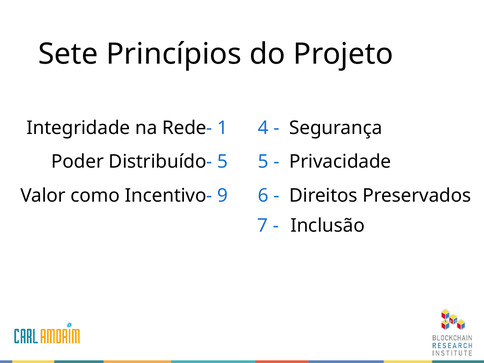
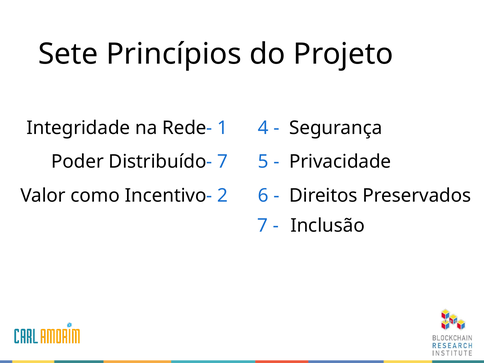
5 at (223, 162): 5 -> 7
9: 9 -> 2
